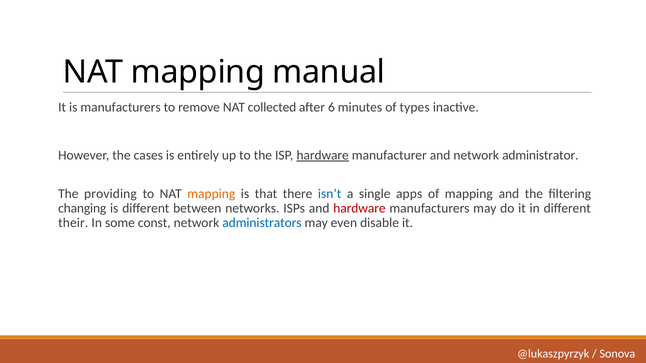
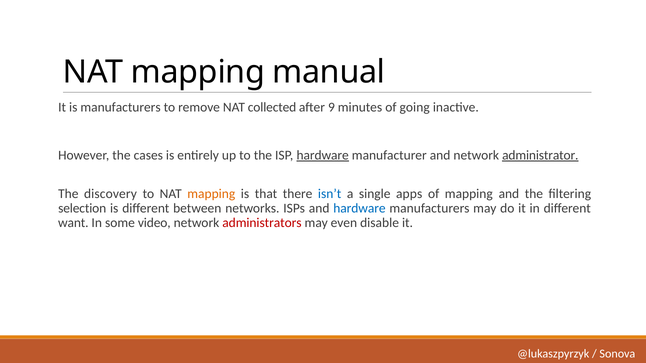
6: 6 -> 9
types: types -> going
administrator underline: none -> present
providing: providing -> discovery
changing: changing -> selection
hardware at (359, 208) colour: red -> blue
their: their -> want
const: const -> video
administrators colour: blue -> red
